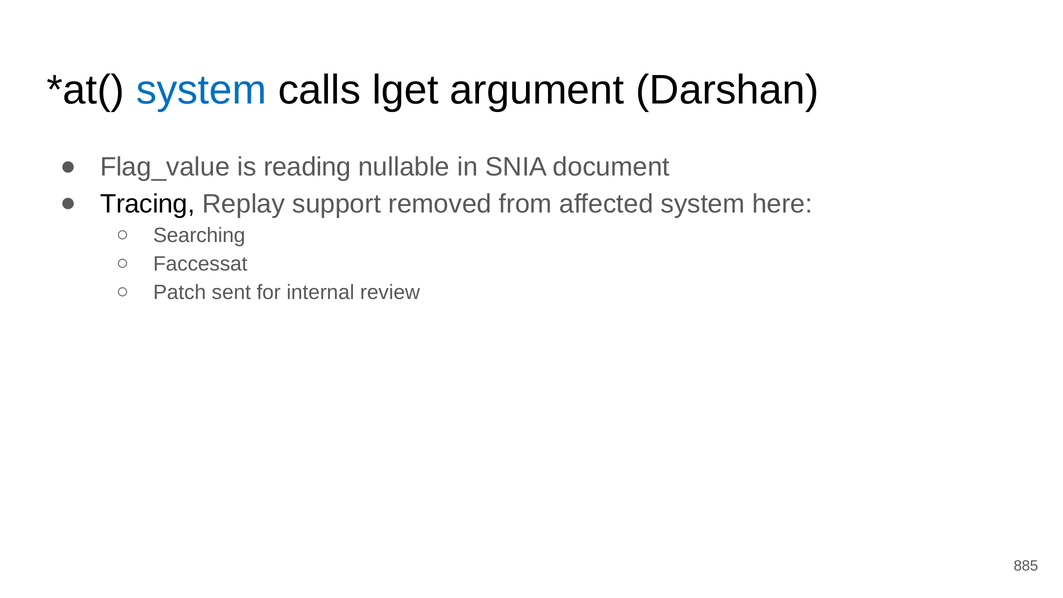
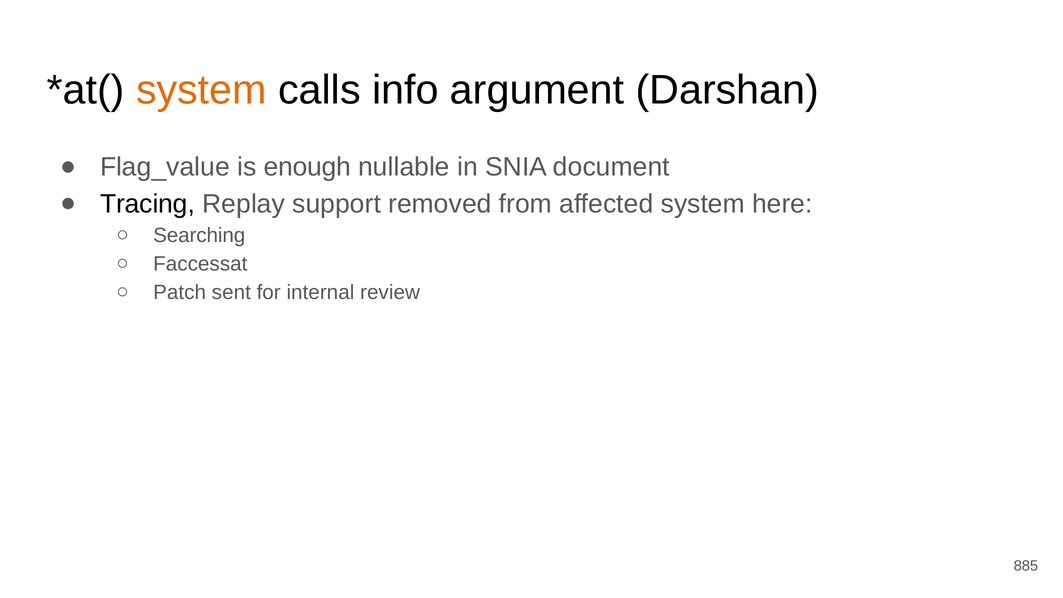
system at (201, 90) colour: blue -> orange
lget: lget -> info
reading: reading -> enough
